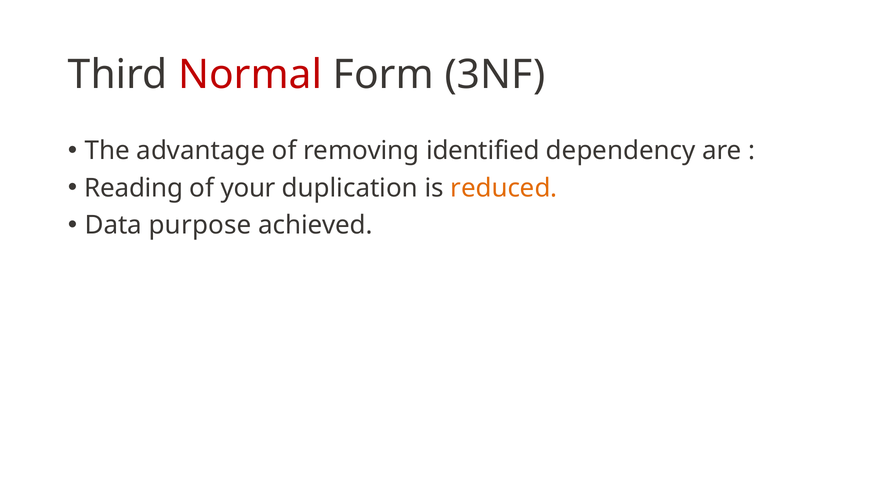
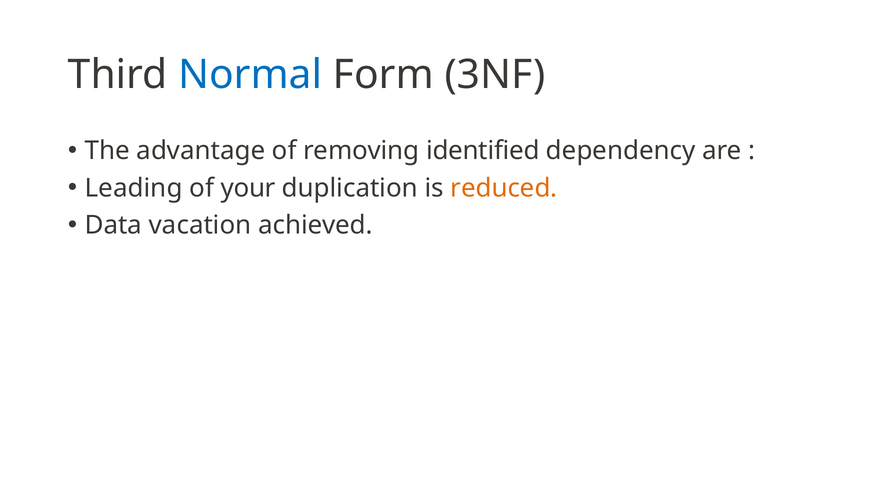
Normal colour: red -> blue
Reading: Reading -> Leading
purpose: purpose -> vacation
